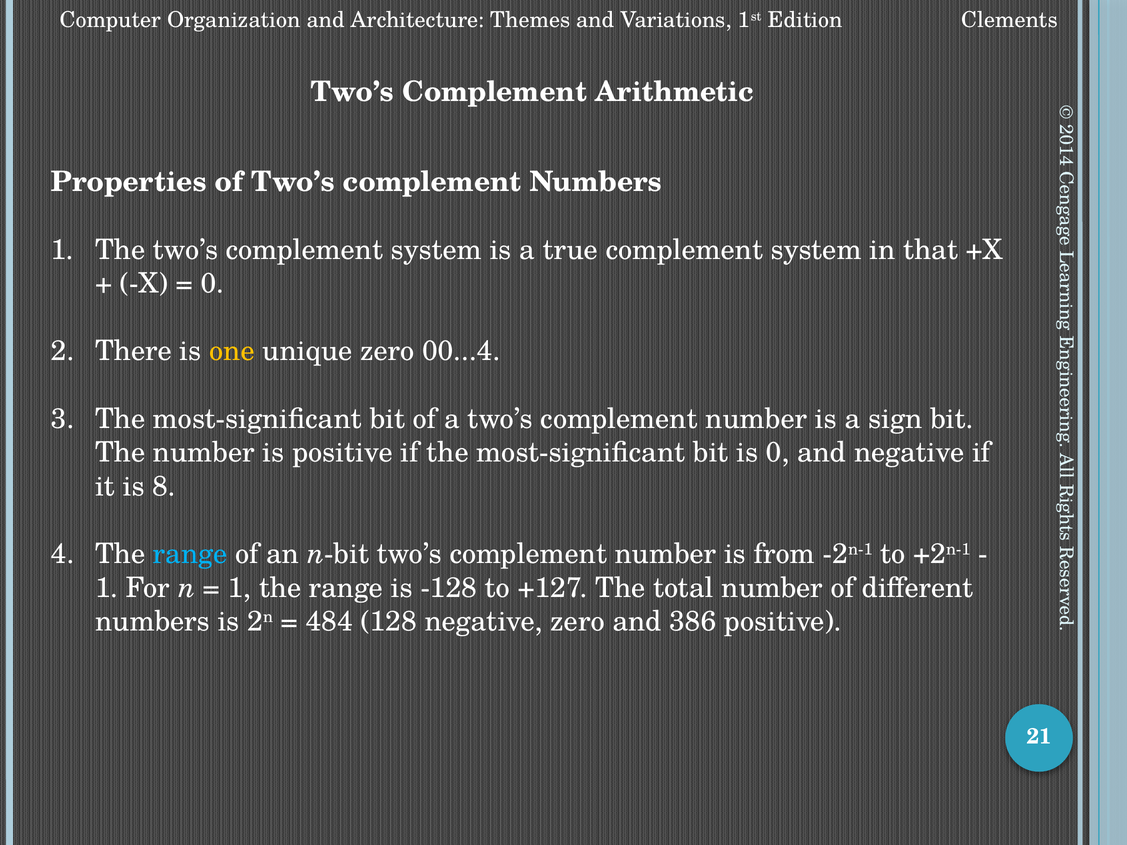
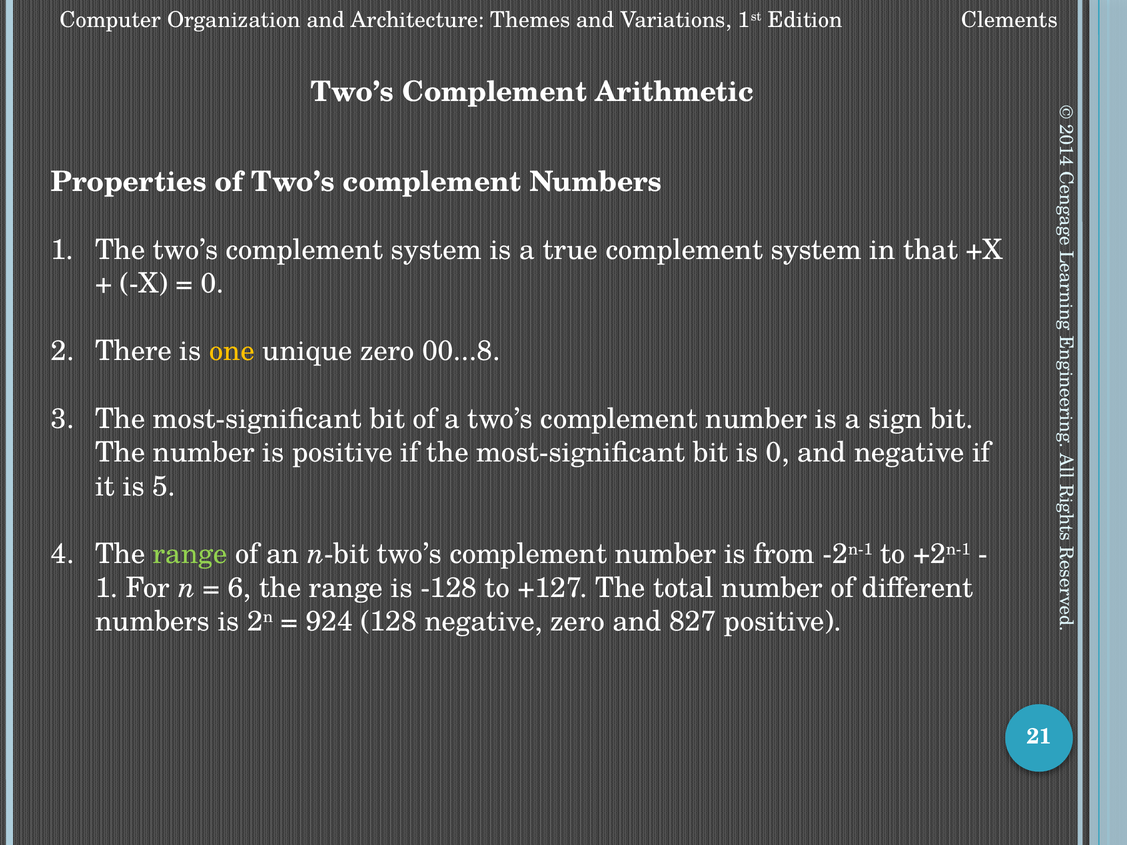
00...4: 00...4 -> 00...8
8: 8 -> 5
range at (190, 554) colour: light blue -> light green
1 at (239, 588): 1 -> 6
484: 484 -> 924
386: 386 -> 827
